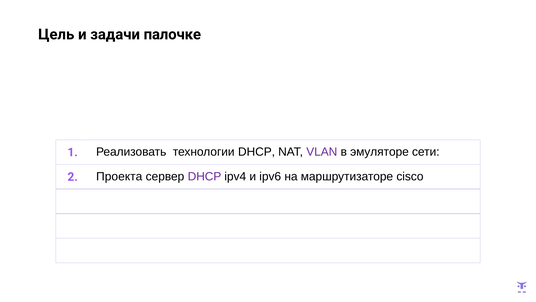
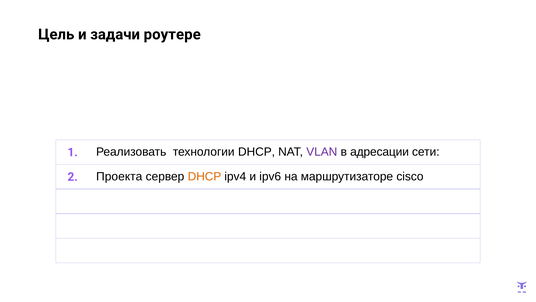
палочке: палочке -> роутере
эмуляторе: эмуляторе -> адресации
DHCP at (205, 176) colour: purple -> orange
